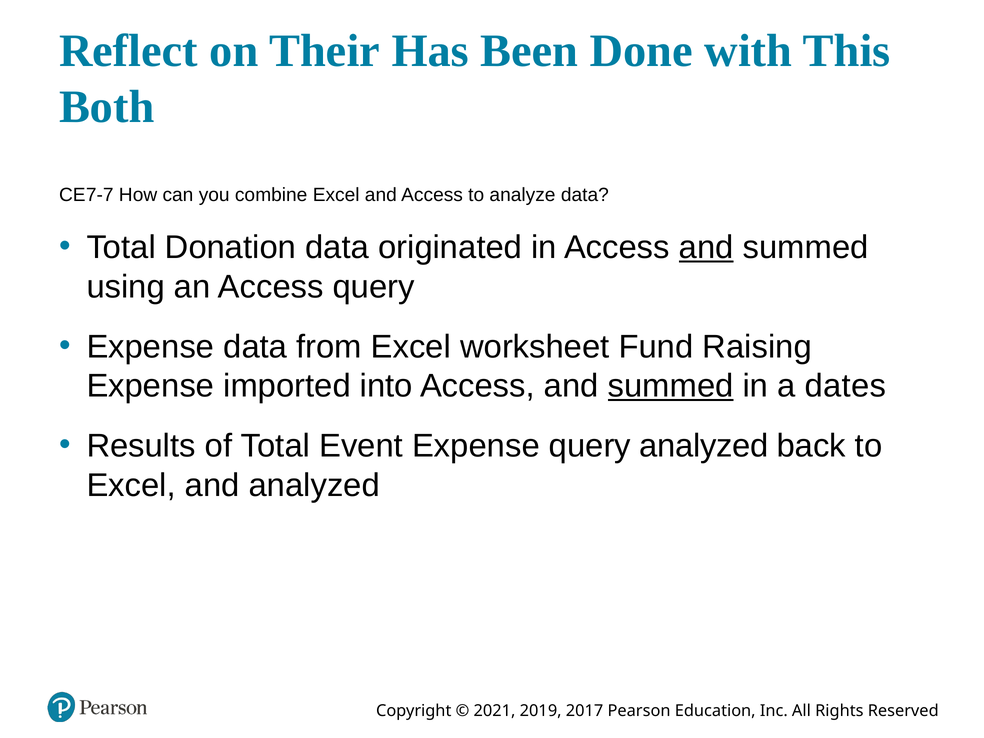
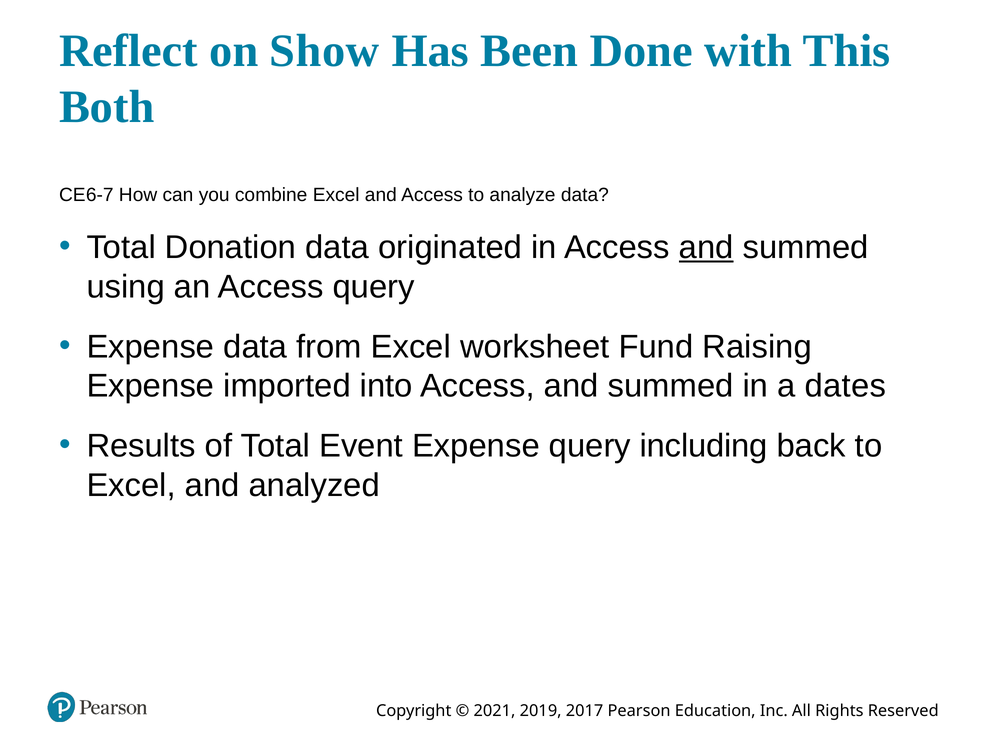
Their: Their -> Show
7-7: 7-7 -> 6-7
summed at (671, 386) underline: present -> none
query analyzed: analyzed -> including
